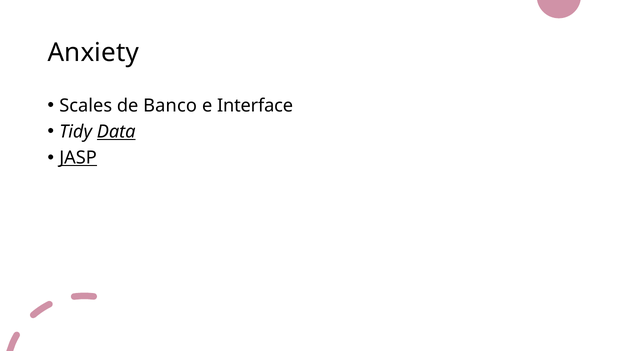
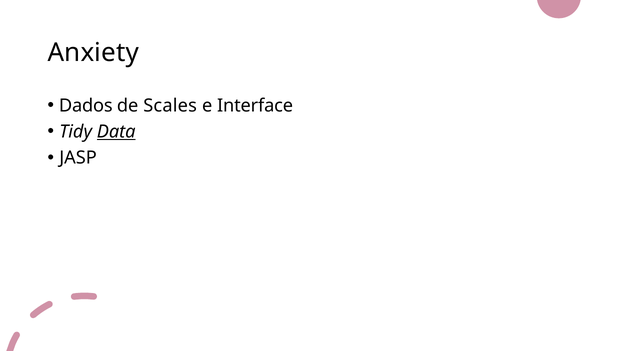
Scales: Scales -> Dados
Banco: Banco -> Scales
JASP underline: present -> none
